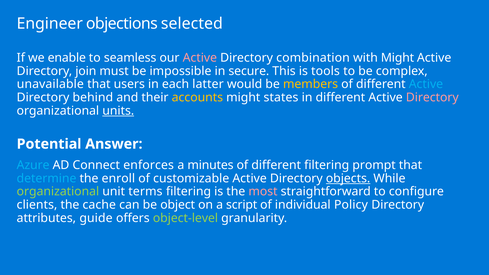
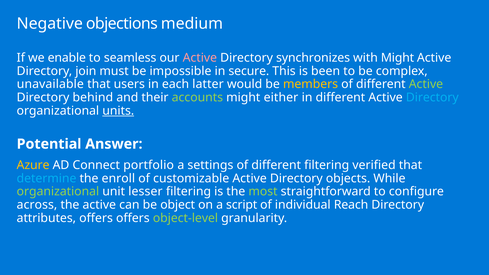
Engineer: Engineer -> Negative
selected: selected -> medium
combination: combination -> synchronizes
tools: tools -> been
Active at (426, 84) colour: light blue -> light green
accounts colour: yellow -> light green
states: states -> either
Directory at (432, 97) colour: pink -> light blue
Azure colour: light blue -> yellow
enforces: enforces -> portfolio
minutes: minutes -> settings
prompt: prompt -> verified
objects underline: present -> none
terms: terms -> lesser
most colour: pink -> light green
clients: clients -> across
the cache: cache -> active
Policy: Policy -> Reach
attributes guide: guide -> offers
